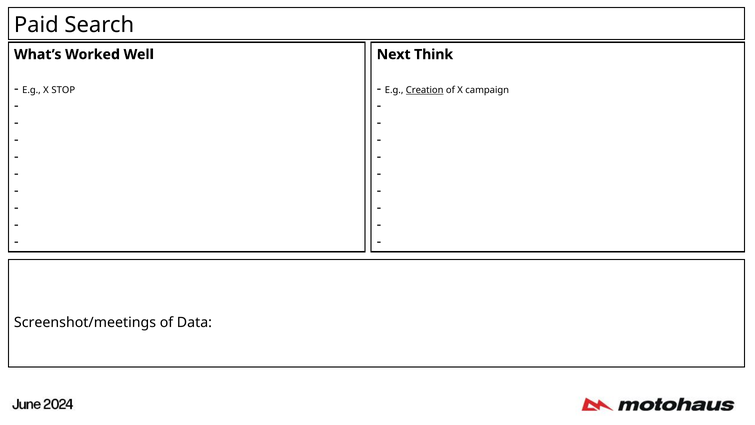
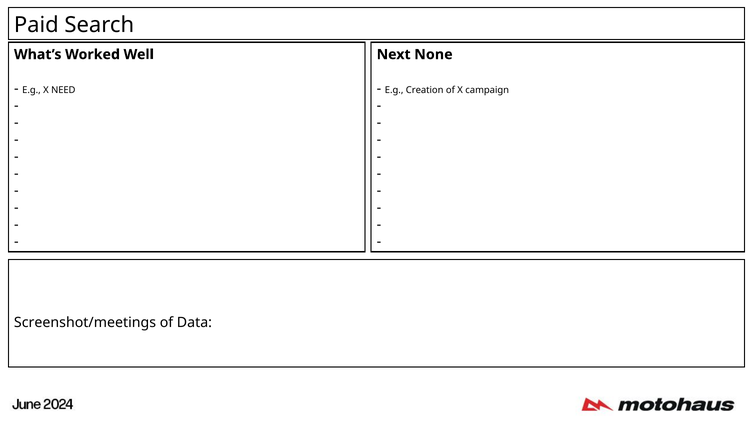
Think: Think -> None
STOP: STOP -> NEED
Creation underline: present -> none
